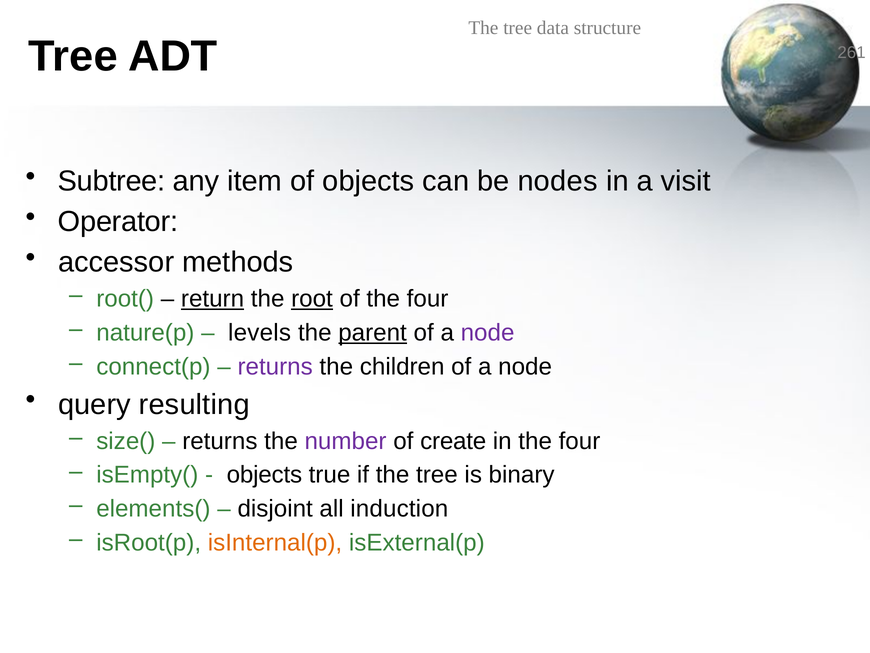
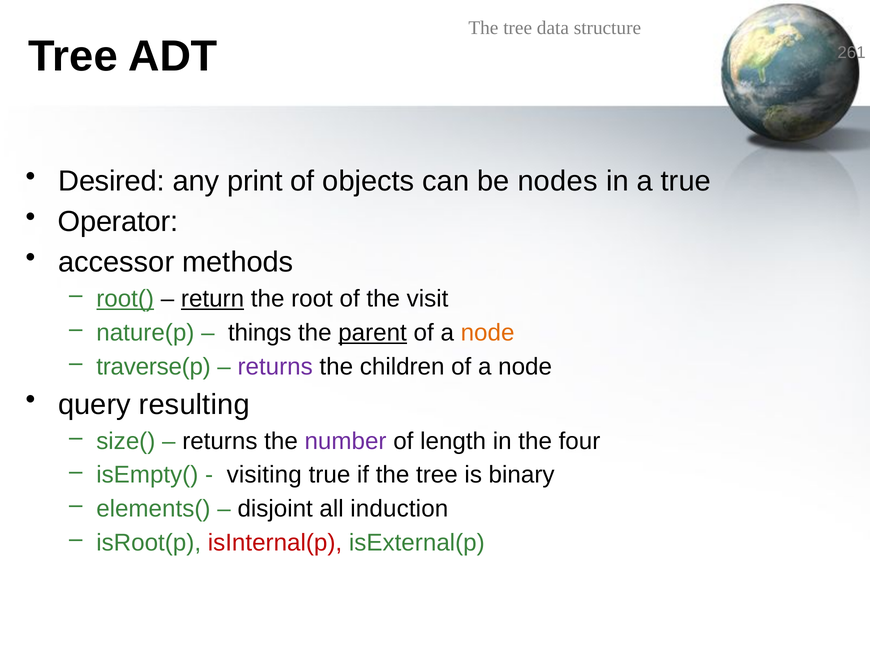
Subtree: Subtree -> Desired
item: item -> print
a visit: visit -> true
root( underline: none -> present
root underline: present -> none
of the four: four -> visit
levels: levels -> things
node at (488, 332) colour: purple -> orange
connect(p: connect(p -> traverse(p
create: create -> length
objects at (264, 475): objects -> visiting
isInternal(p colour: orange -> red
